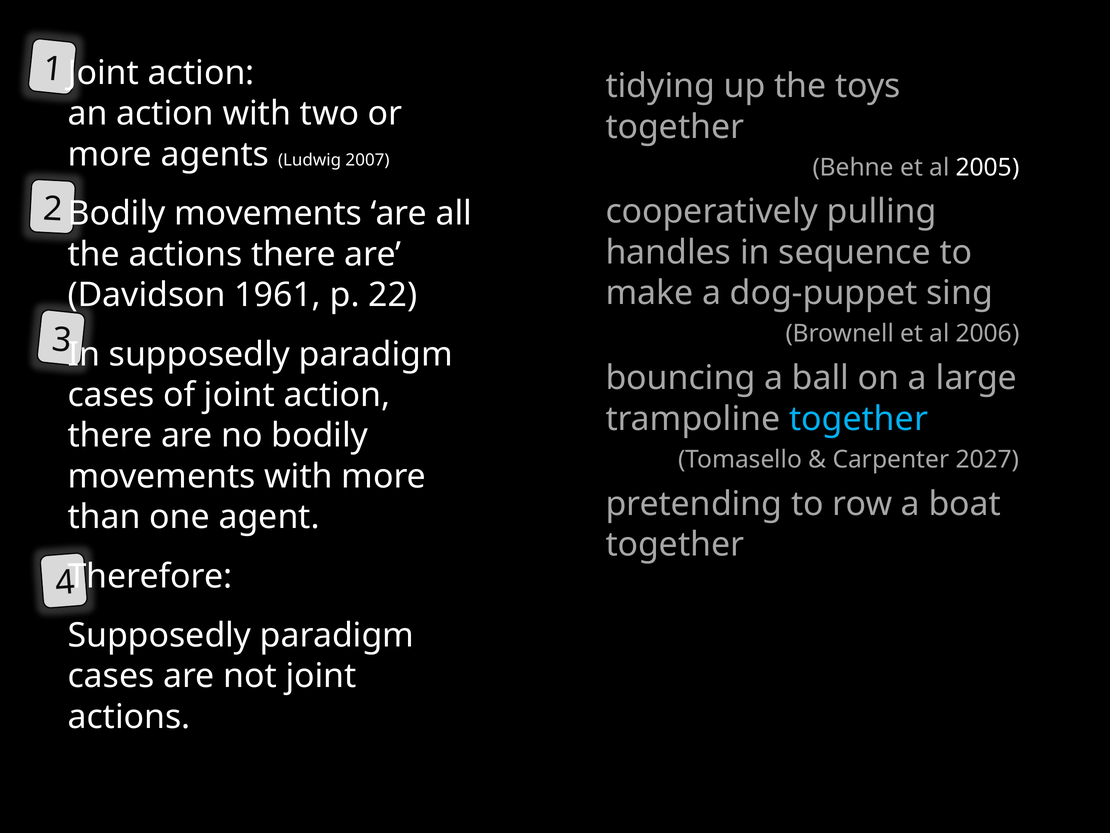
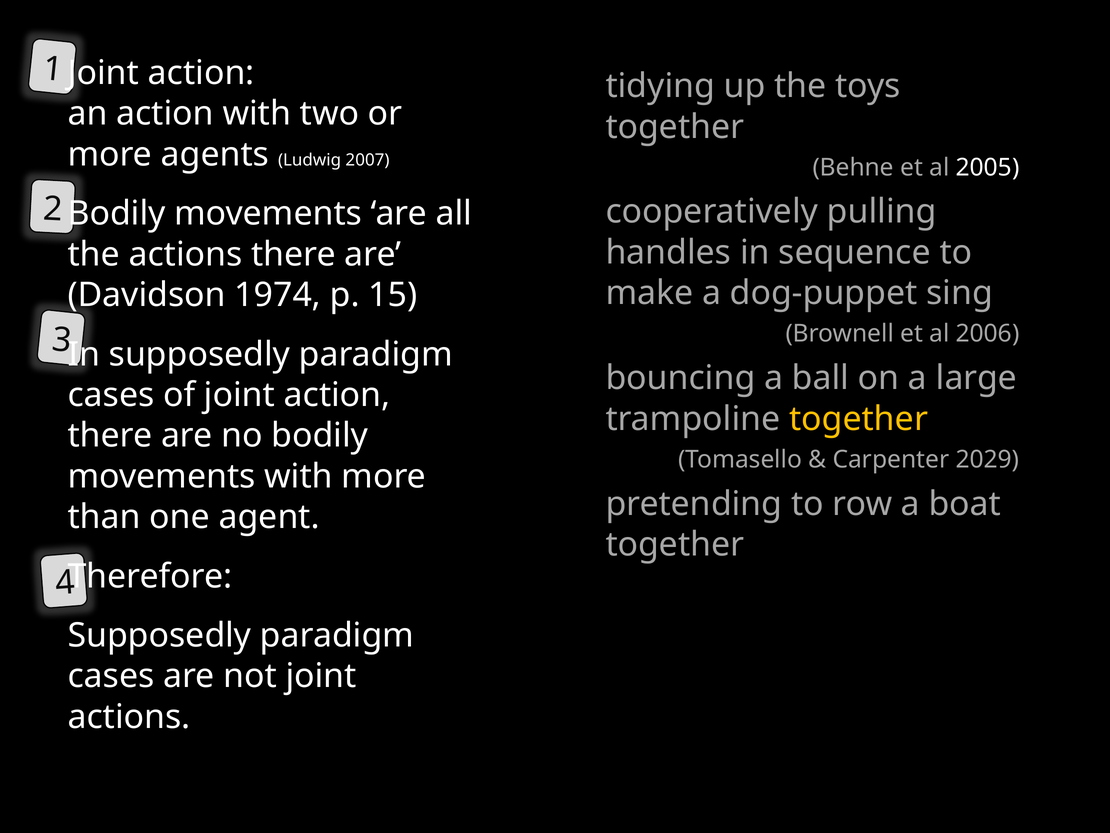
1961: 1961 -> 1974
22: 22 -> 15
together at (859, 419) colour: light blue -> yellow
2027: 2027 -> 2029
